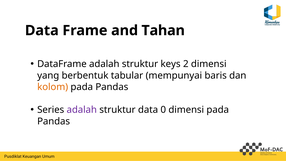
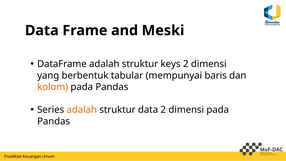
Tahan: Tahan -> Meski
adalah at (82, 110) colour: purple -> orange
data 0: 0 -> 2
